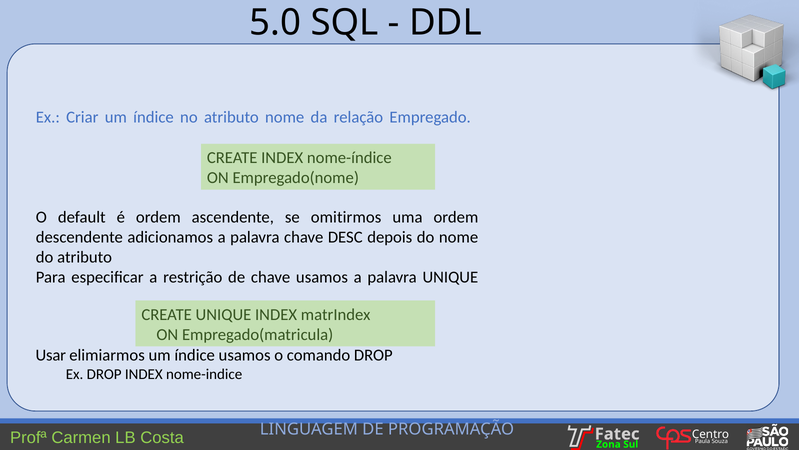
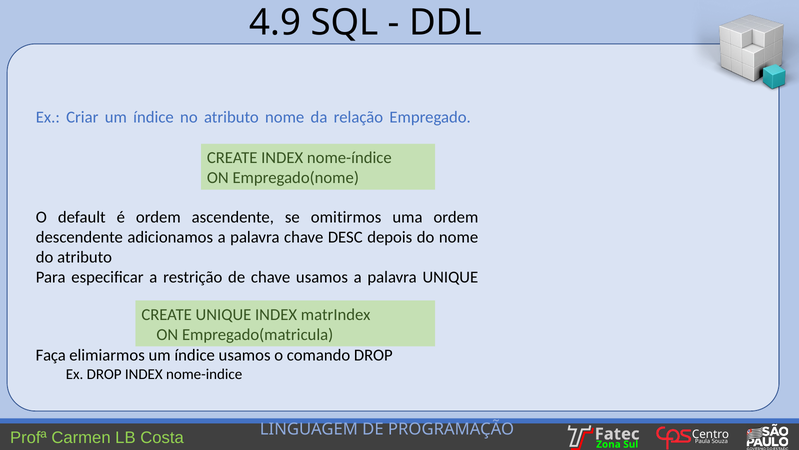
5.0: 5.0 -> 4.9
Usar: Usar -> Faça
